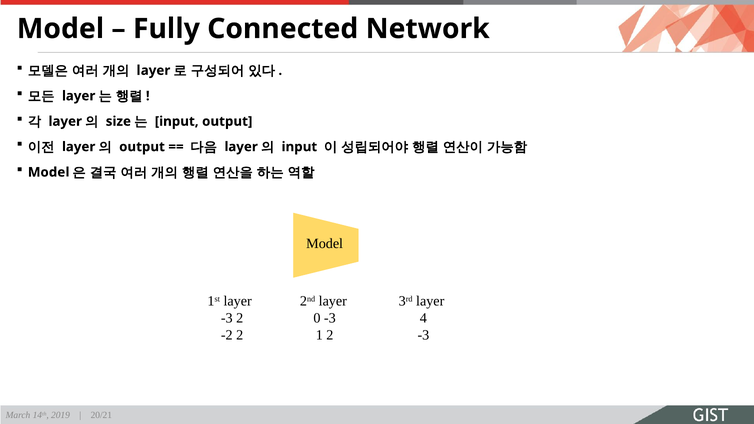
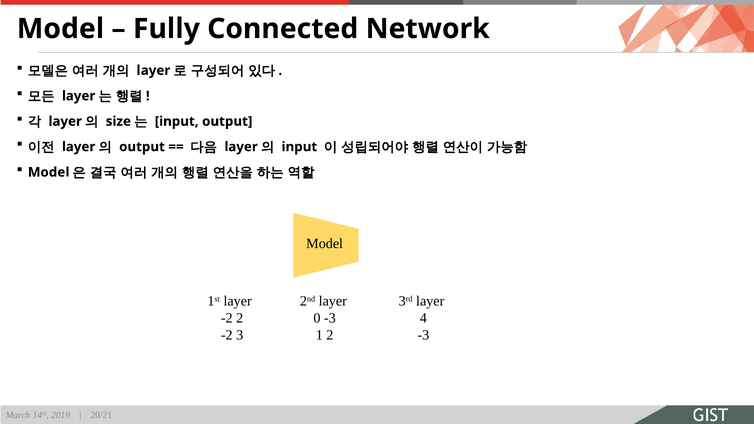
-3 at (227, 318): -3 -> -2
-2 2: 2 -> 3
